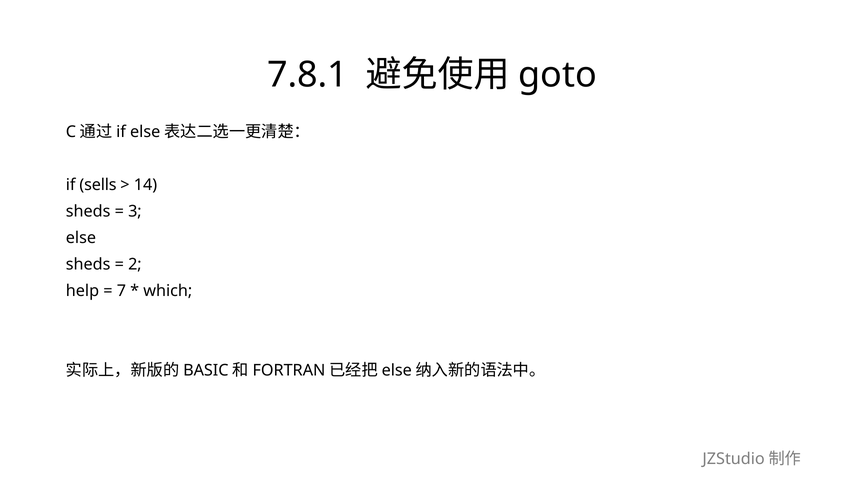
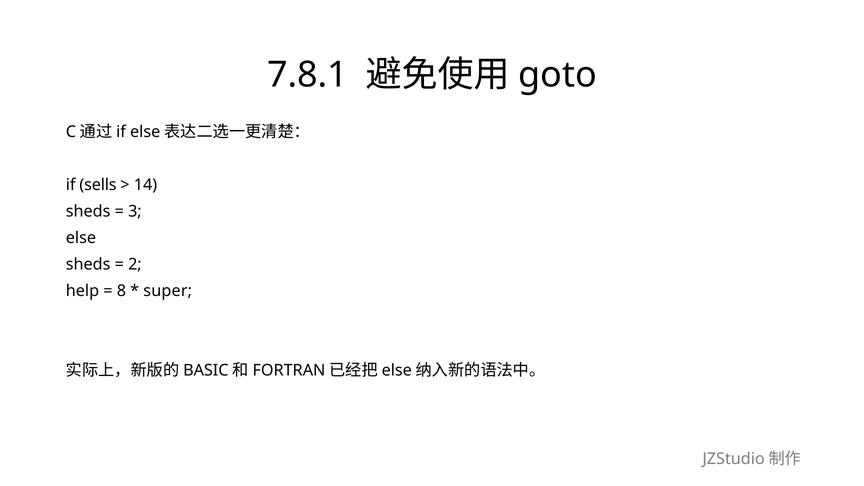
7: 7 -> 8
which: which -> super
